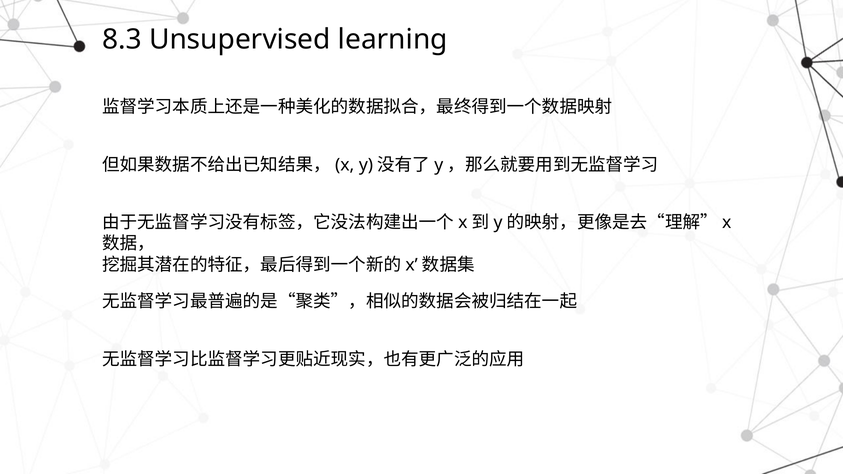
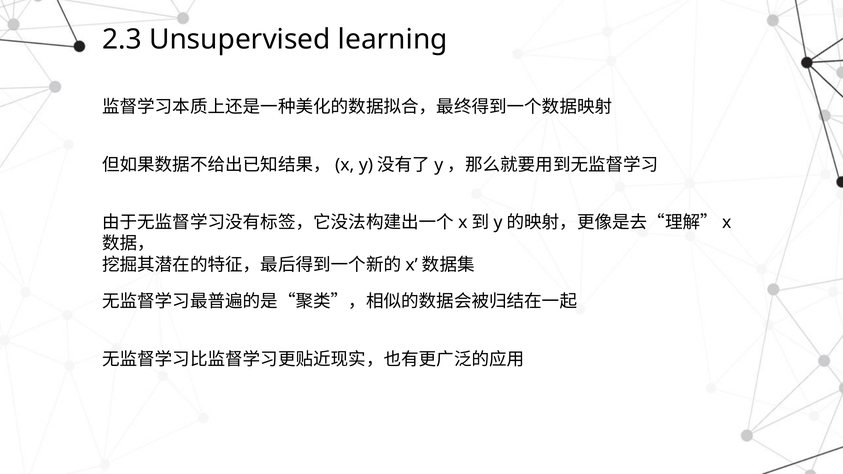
8.3: 8.3 -> 2.3
